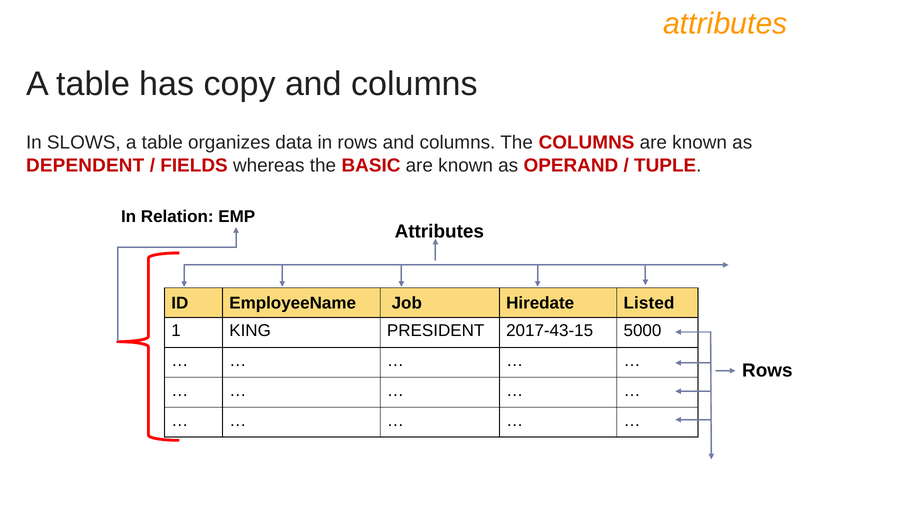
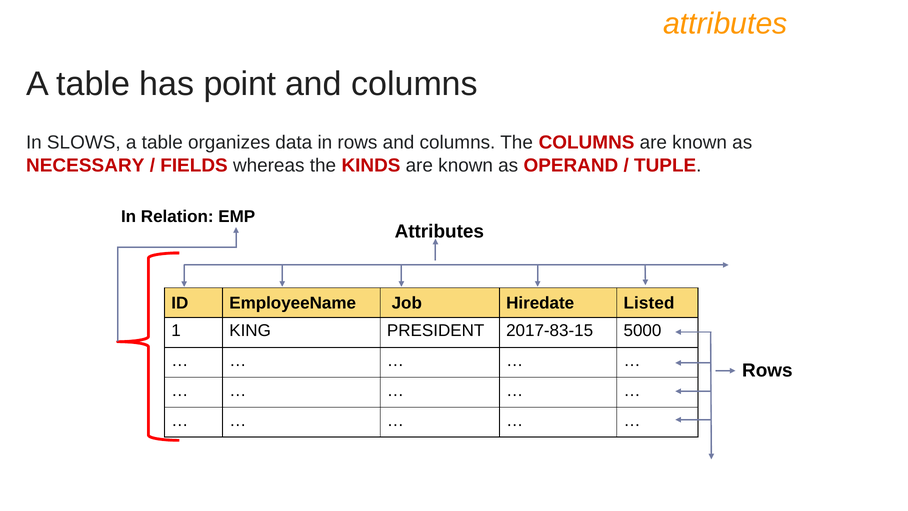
copy: copy -> point
DEPENDENT: DEPENDENT -> NECESSARY
BASIC: BASIC -> KINDS
2017-43-15: 2017-43-15 -> 2017-83-15
